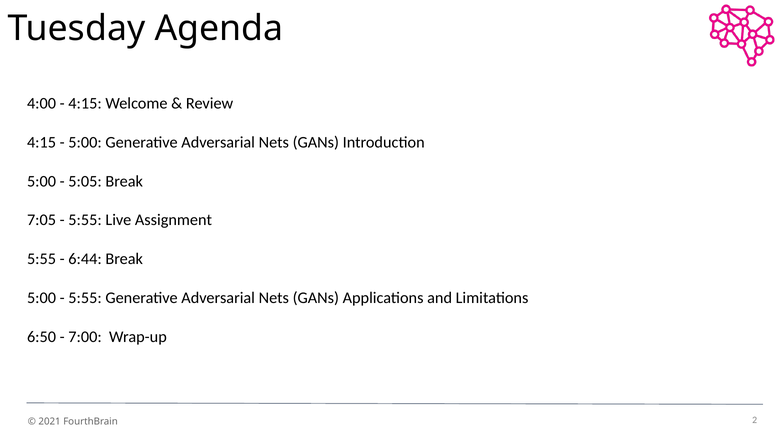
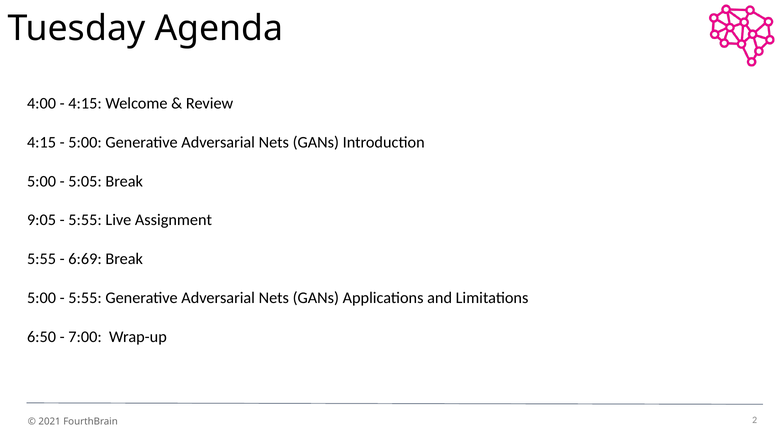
7:05: 7:05 -> 9:05
6:44: 6:44 -> 6:69
